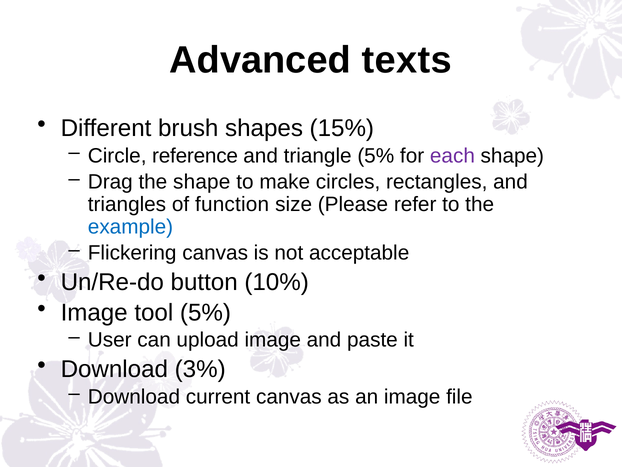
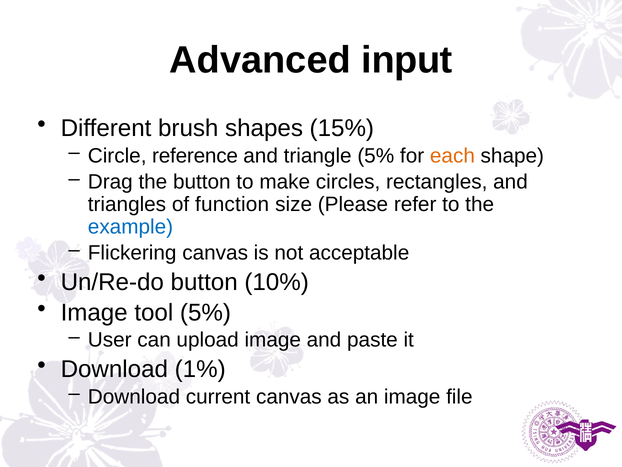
texts: texts -> input
each colour: purple -> orange
the shape: shape -> button
3%: 3% -> 1%
